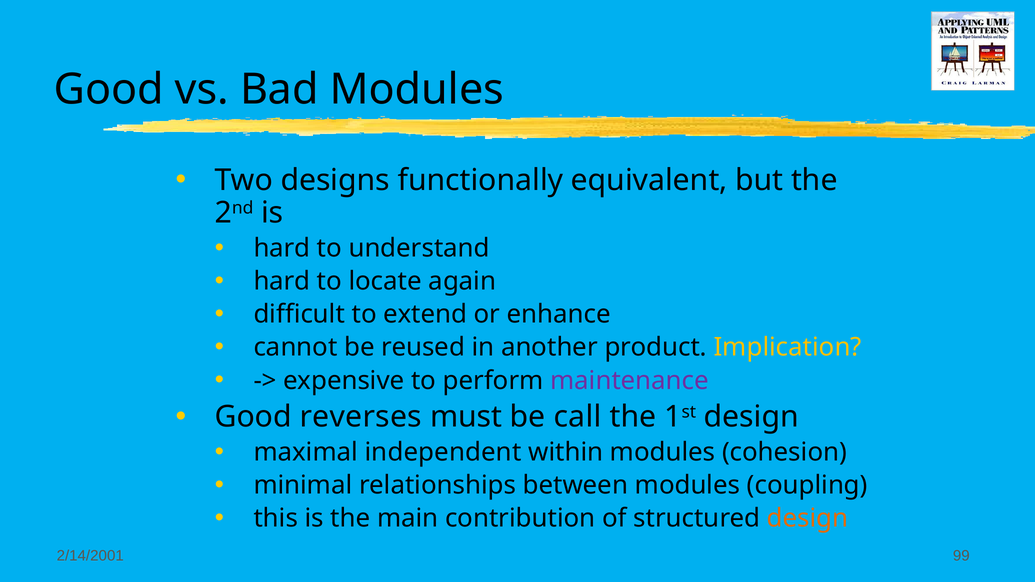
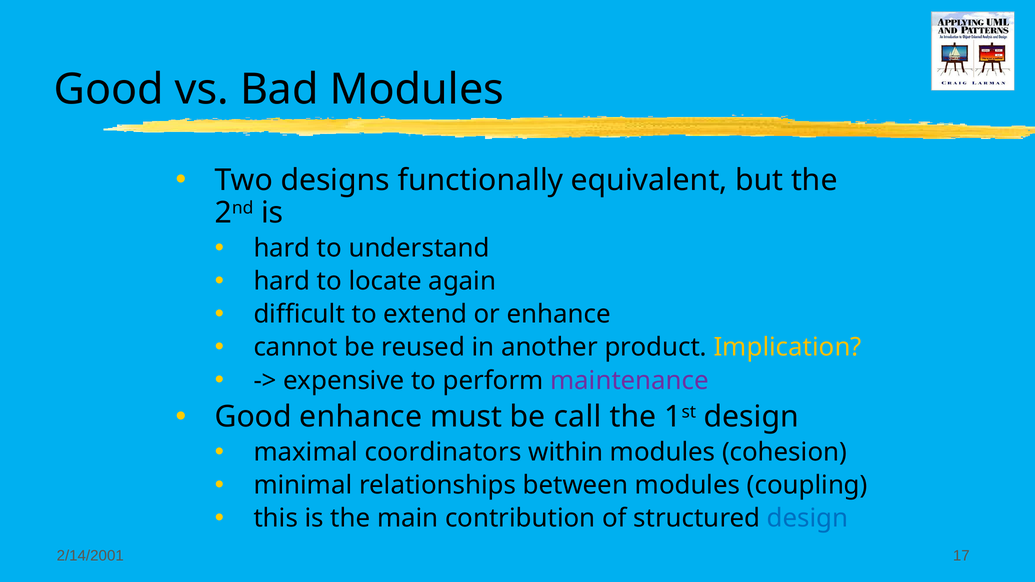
Good reverses: reverses -> enhance
independent: independent -> coordinators
design at (808, 519) colour: orange -> blue
99: 99 -> 17
